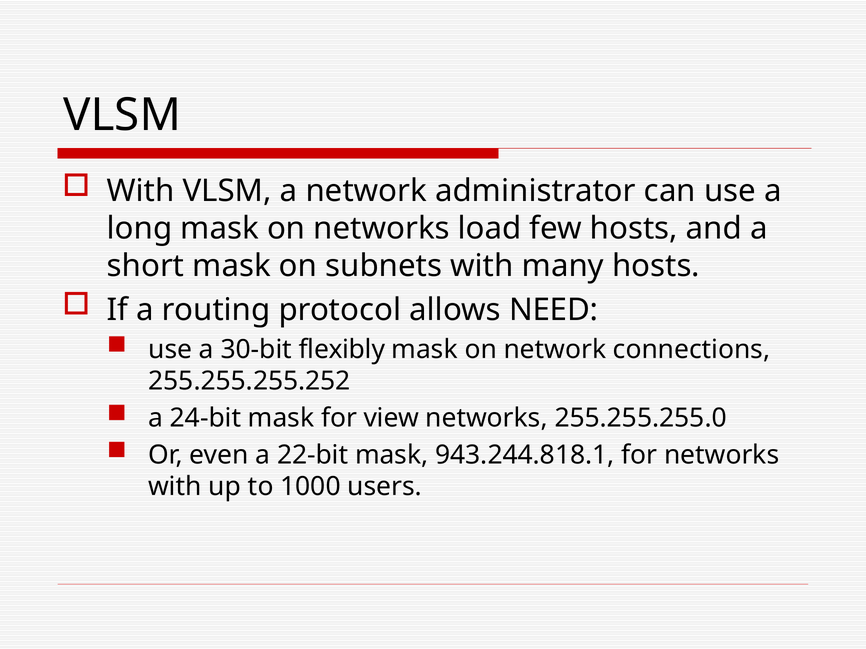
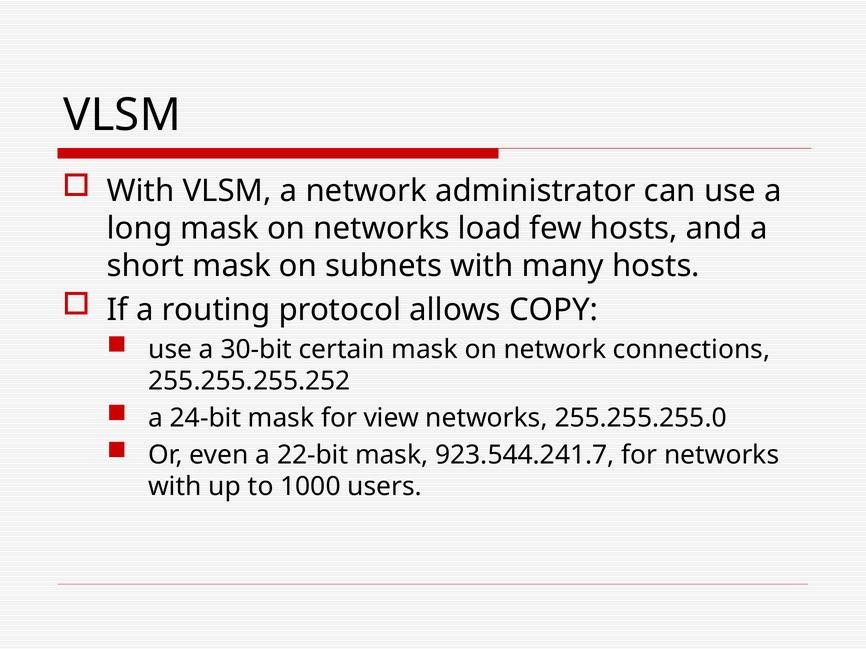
NEED: NEED -> COPY
flexibly: flexibly -> certain
943.244.818.1: 943.244.818.1 -> 923.544.241.7
